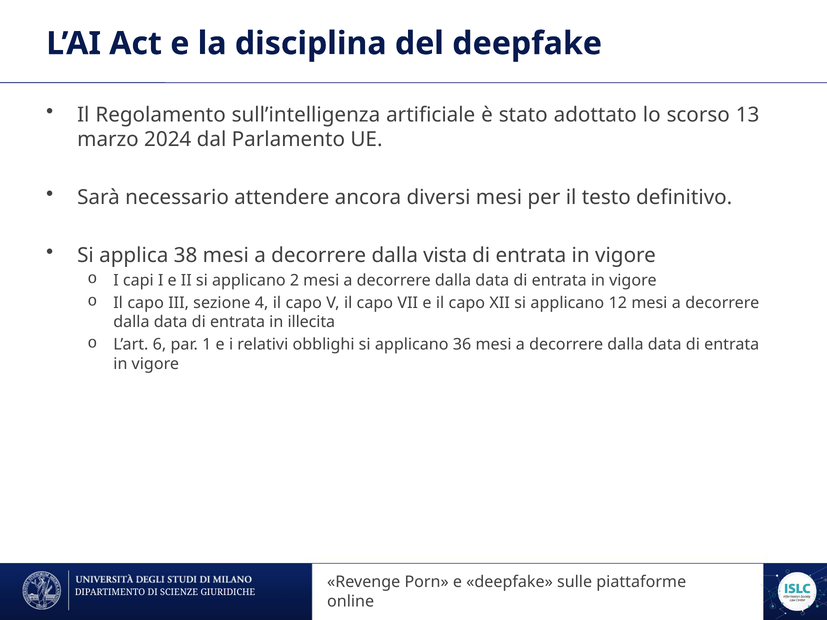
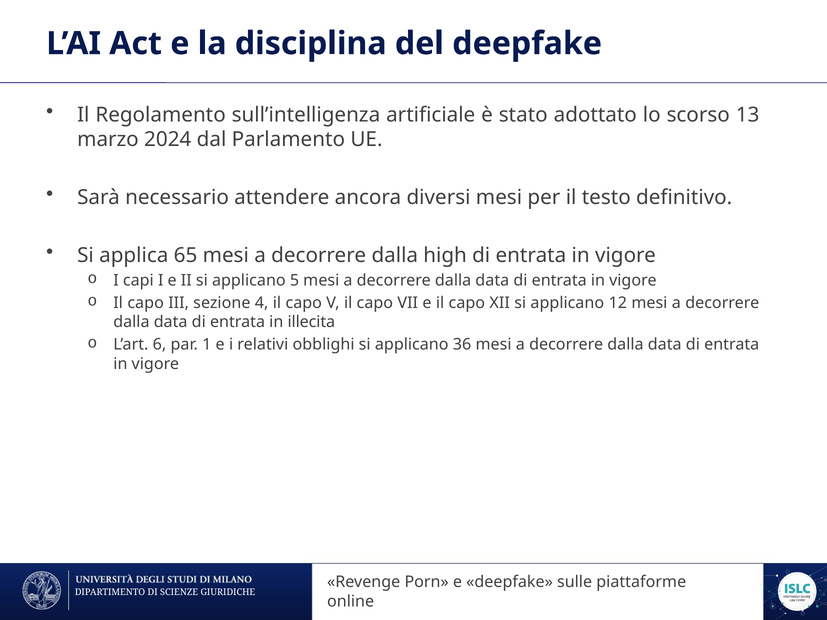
38: 38 -> 65
vista: vista -> high
2: 2 -> 5
